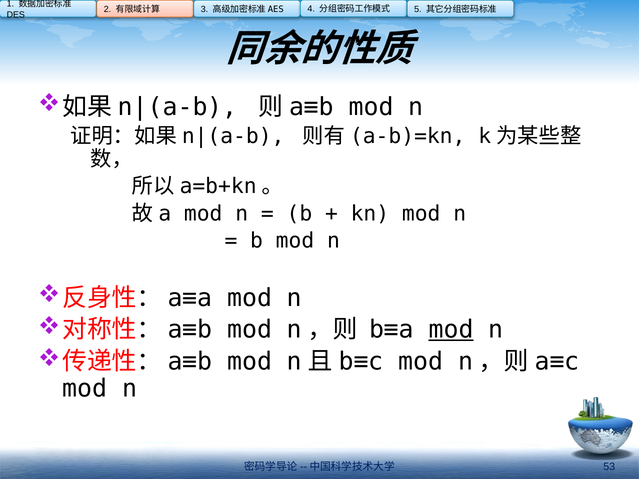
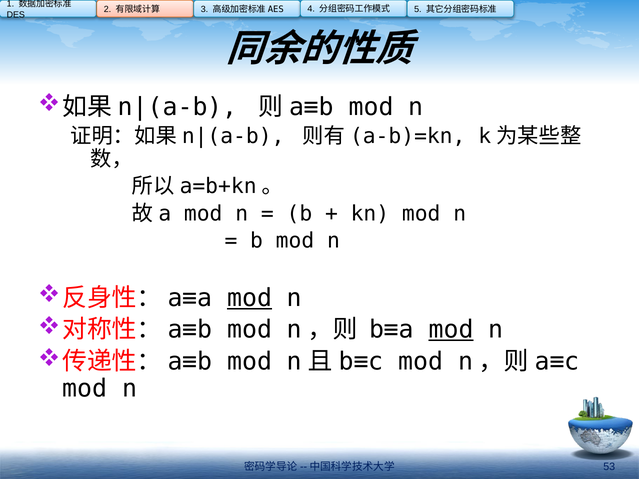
mod at (250, 298) underline: none -> present
